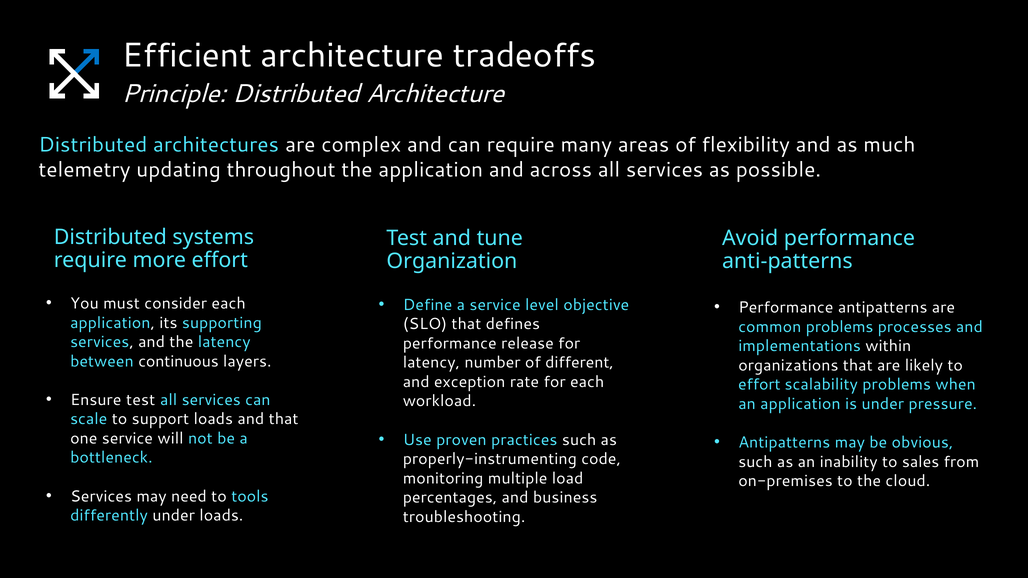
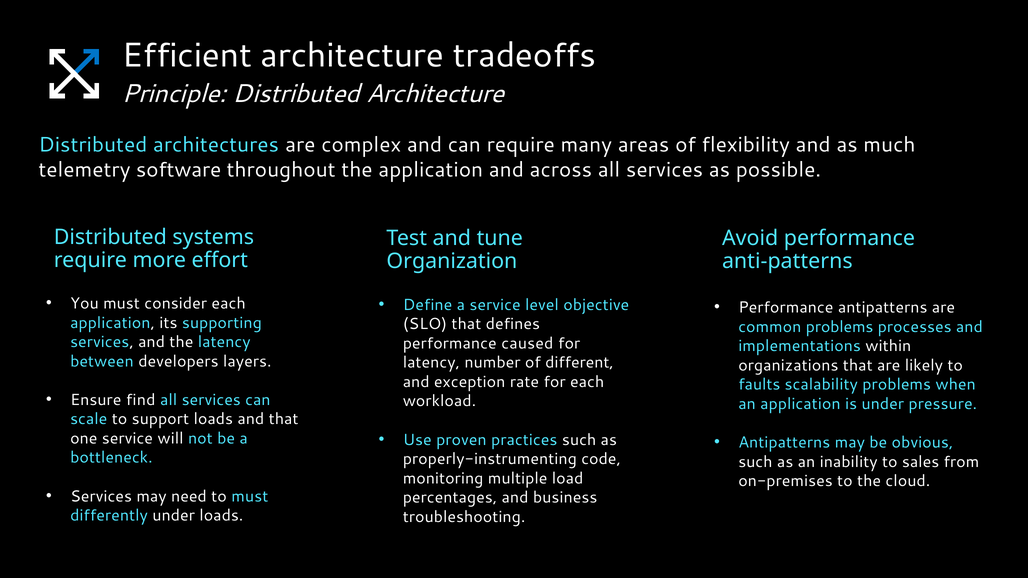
updating: updating -> software
release: release -> caused
continuous: continuous -> developers
effort at (759, 385): effort -> faults
Ensure test: test -> find
to tools: tools -> must
